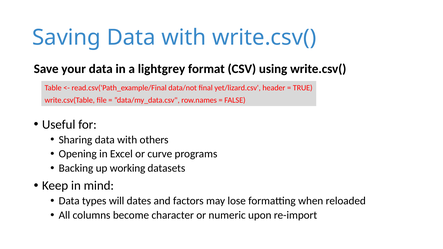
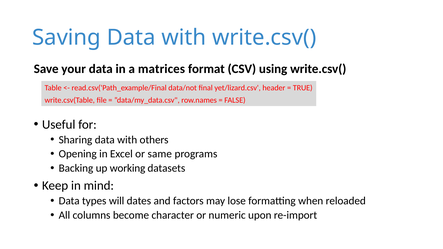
lightgrey: lightgrey -> matrices
curve: curve -> same
